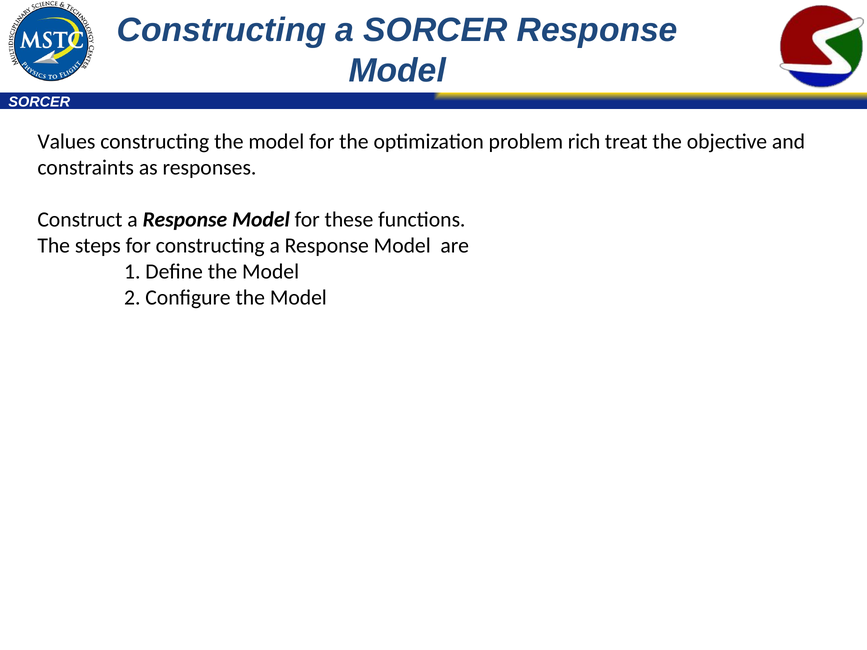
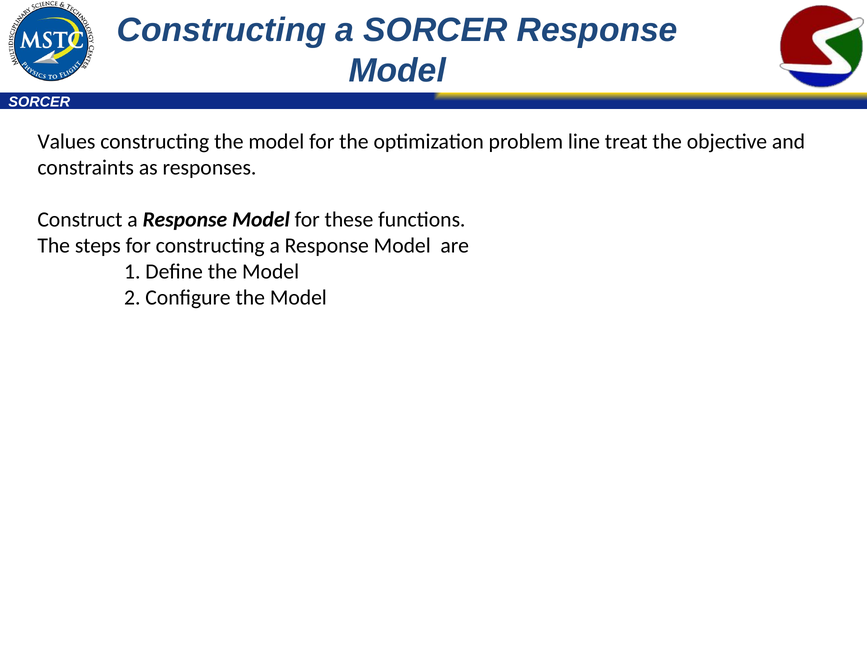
rich: rich -> line
